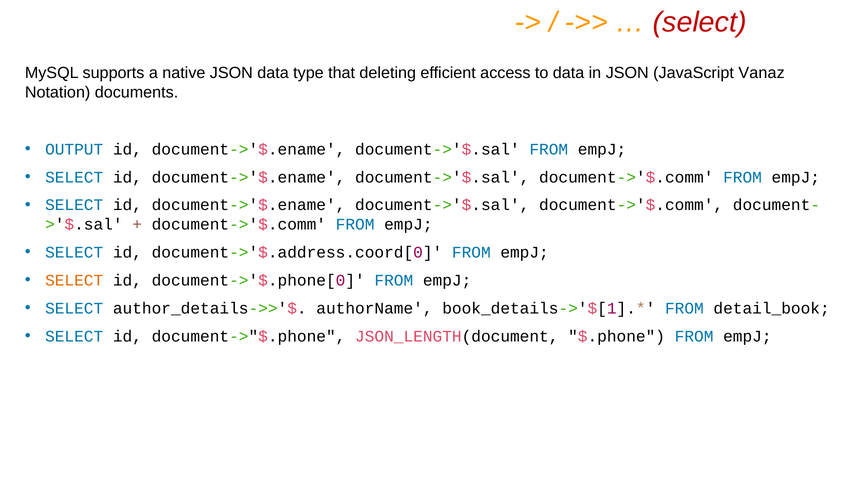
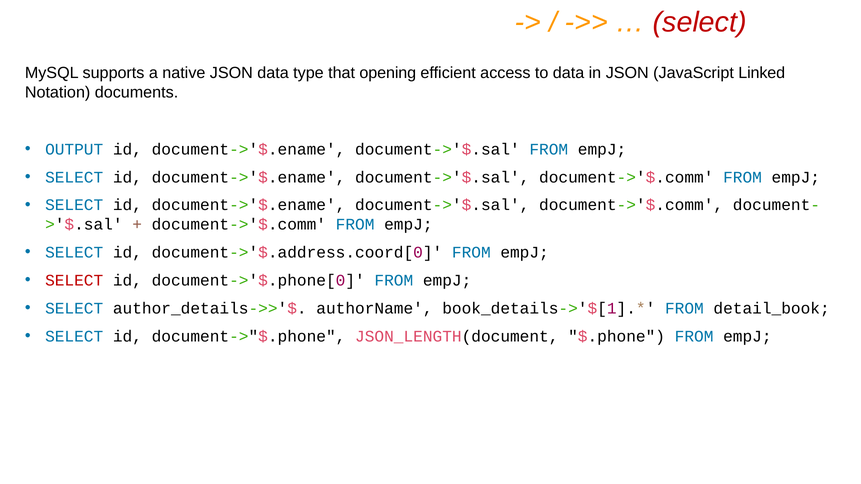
deleting: deleting -> opening
Vanaz: Vanaz -> Linked
SELECT at (74, 281) colour: orange -> red
